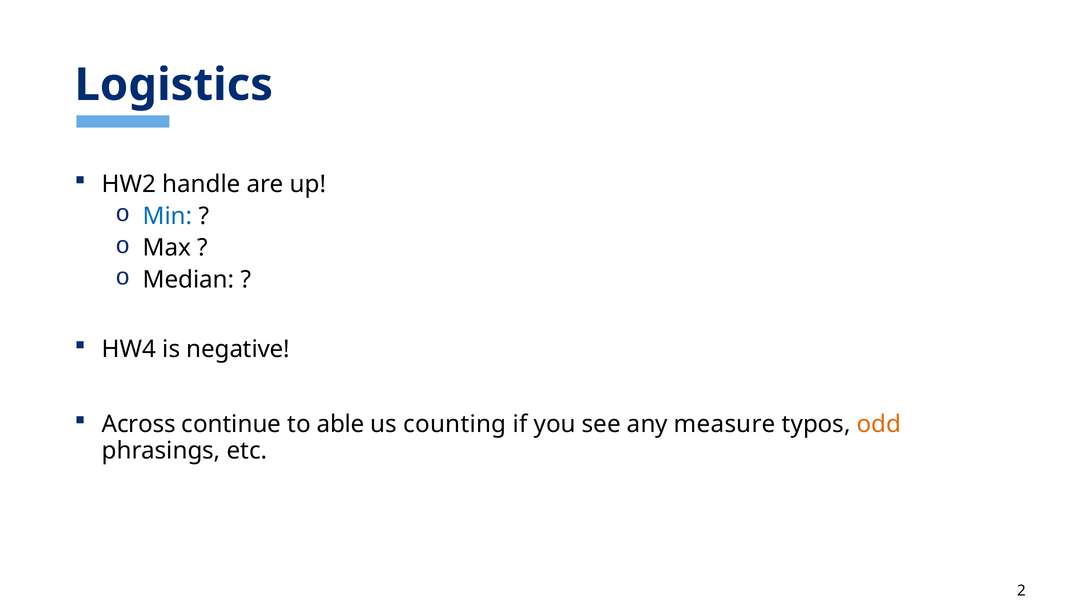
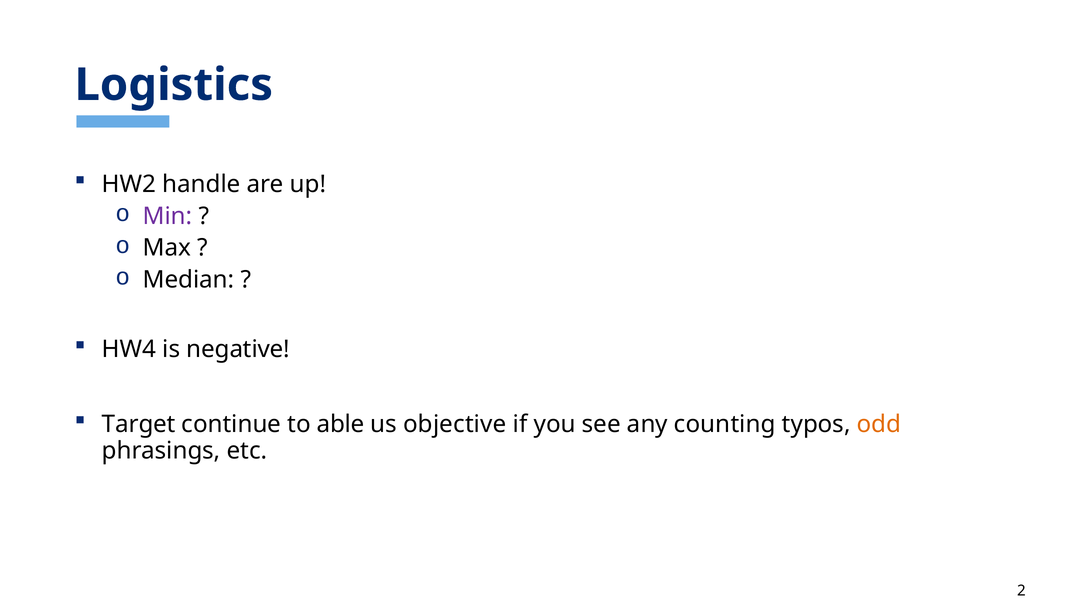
Min colour: blue -> purple
Across: Across -> Target
counting: counting -> objective
measure: measure -> counting
